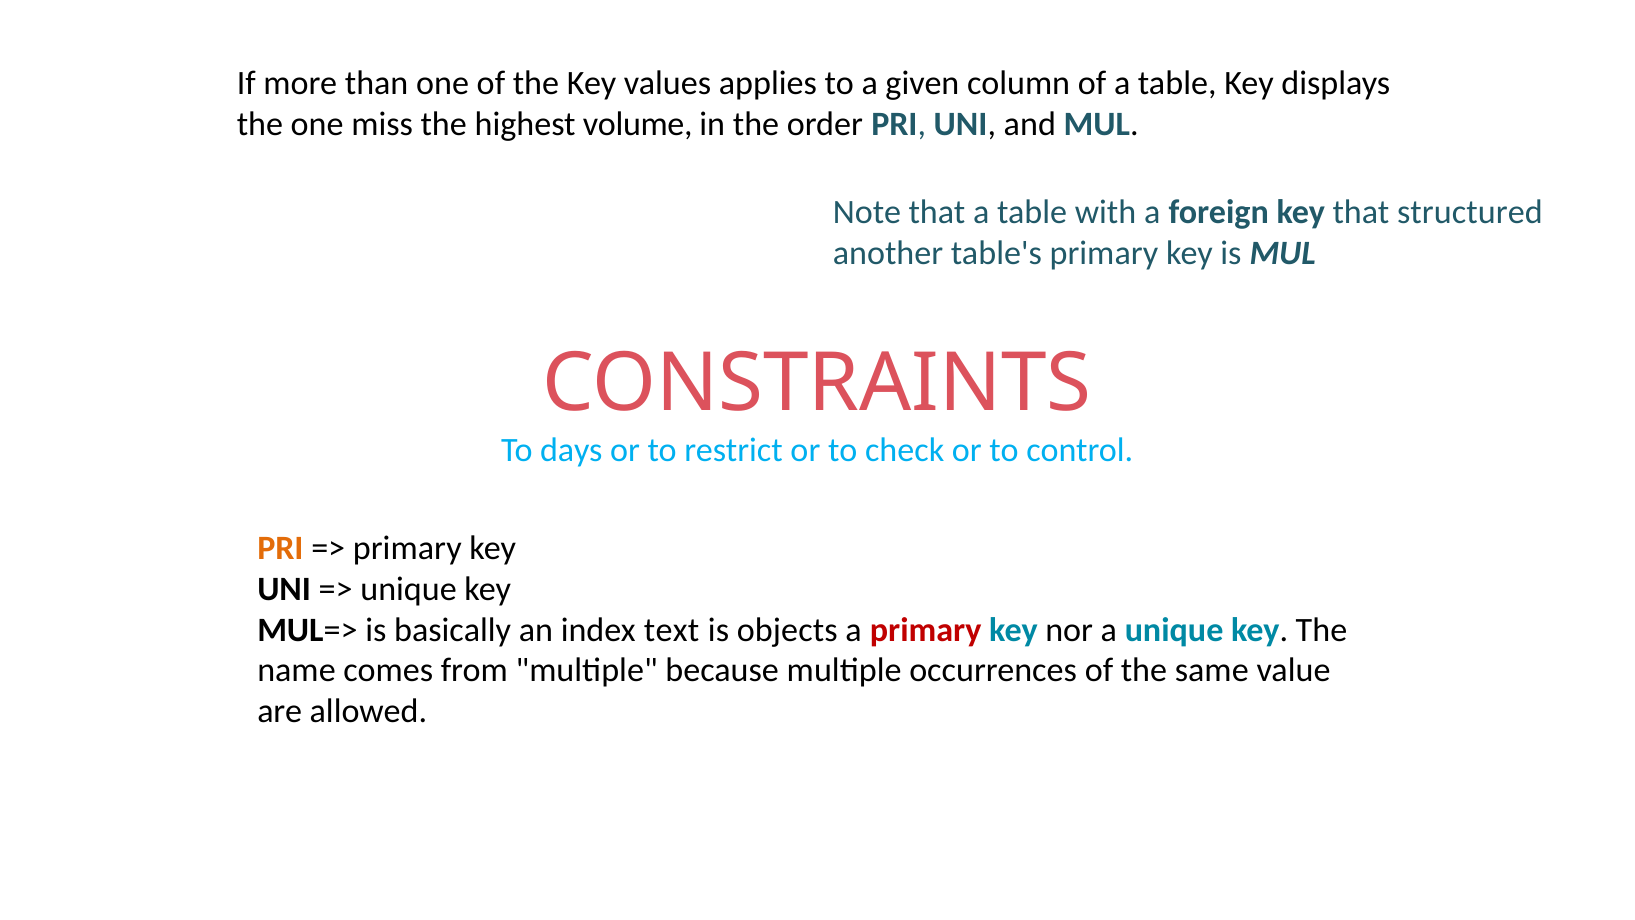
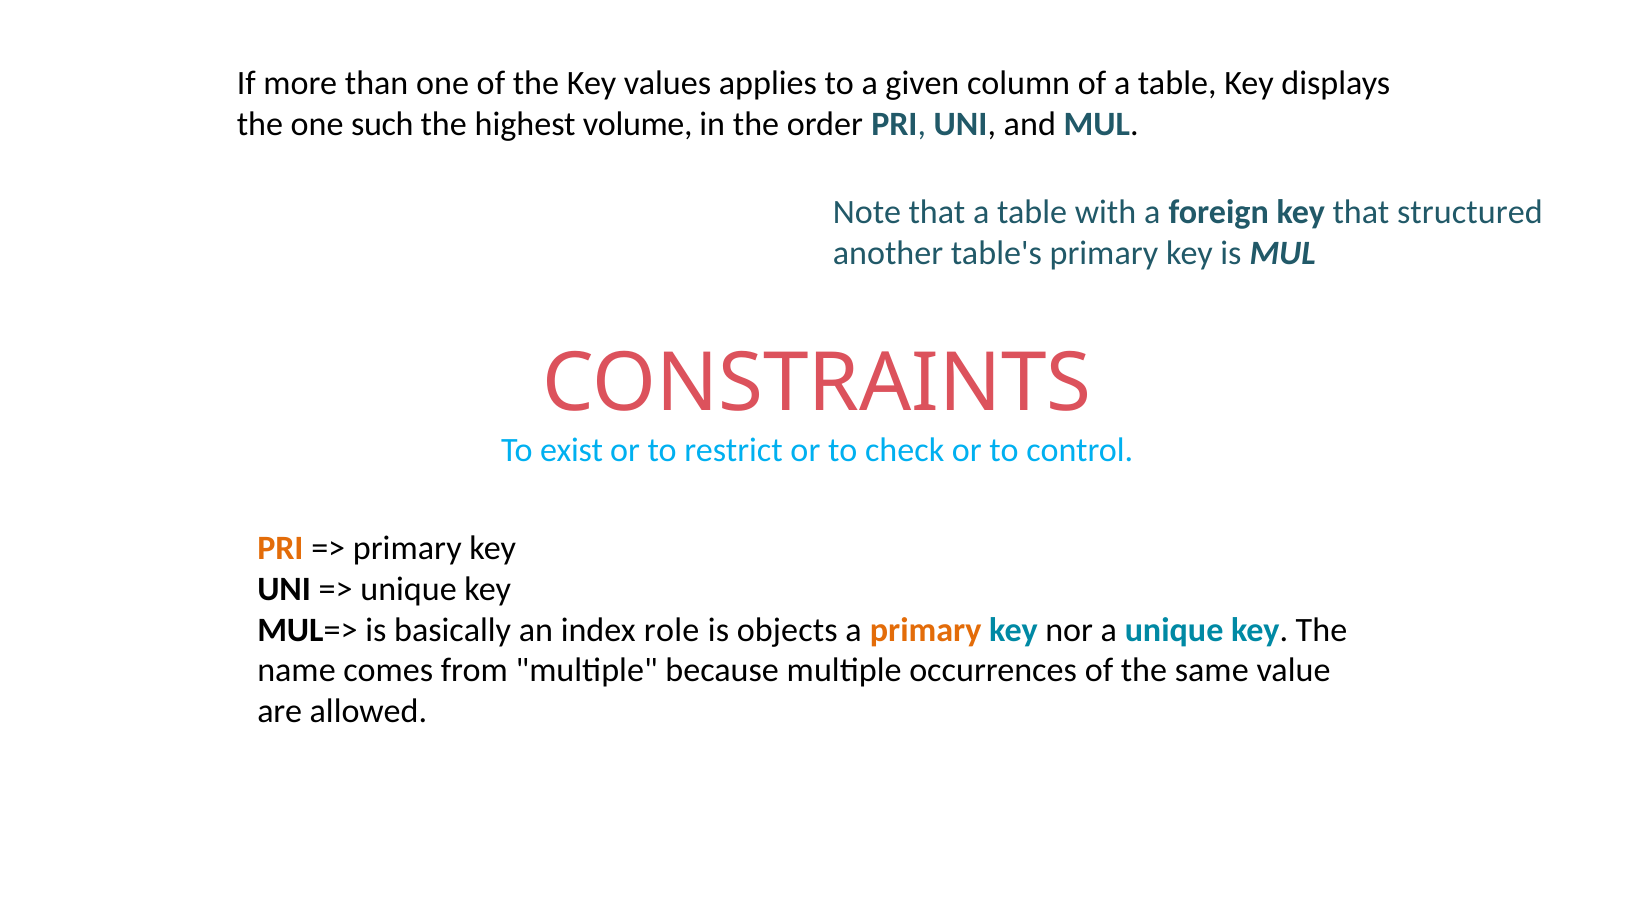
miss: miss -> such
days: days -> exist
text: text -> role
primary at (926, 630) colour: red -> orange
